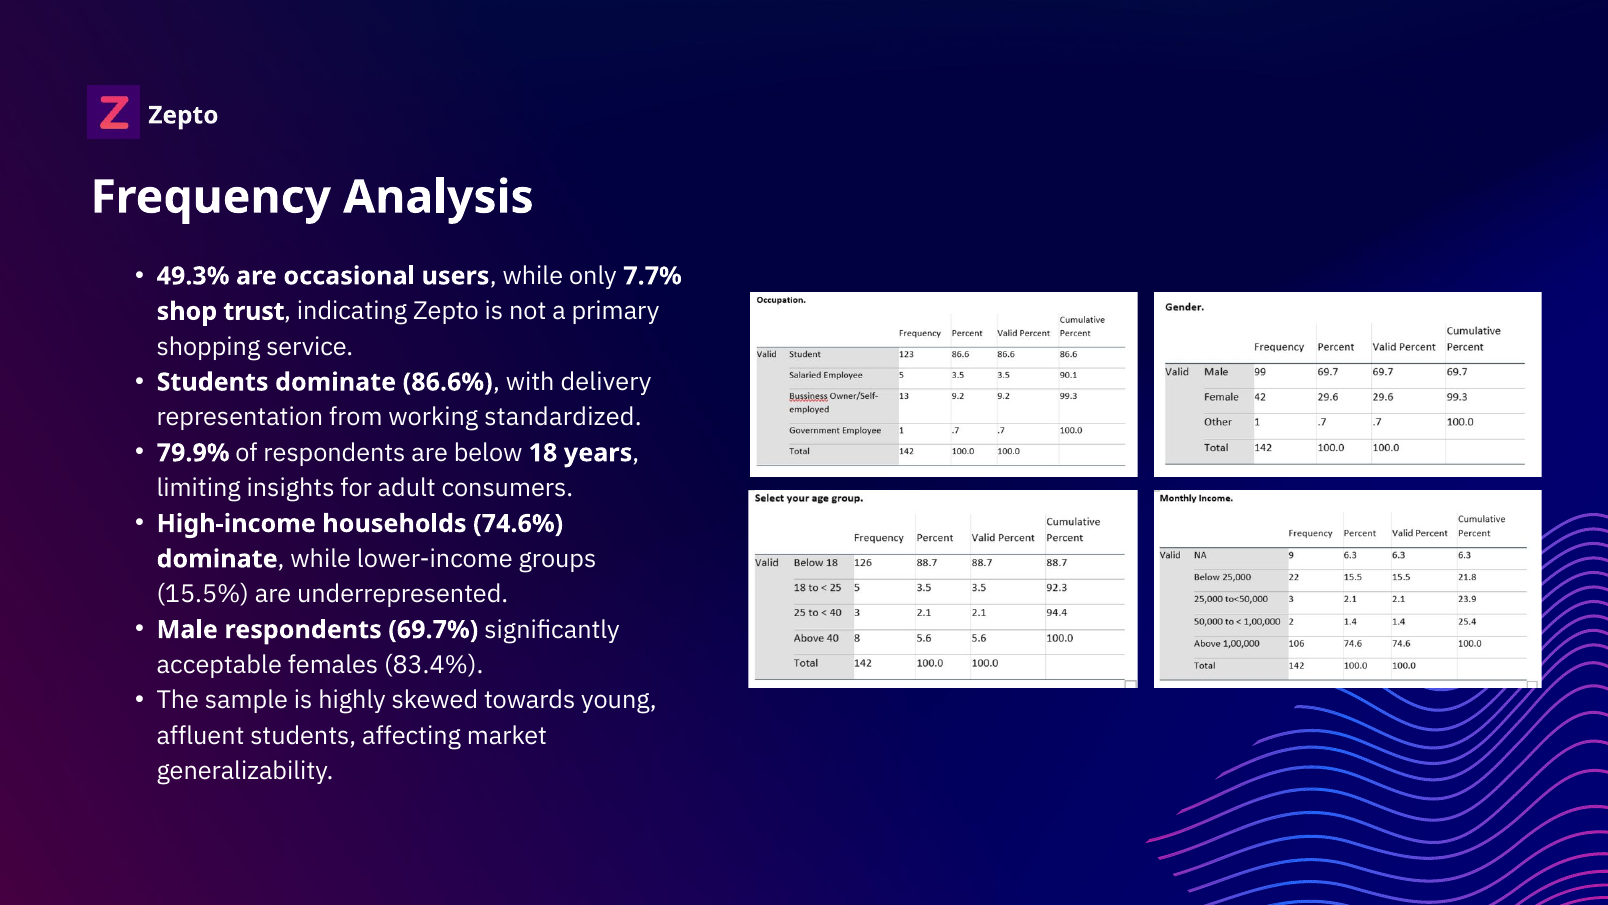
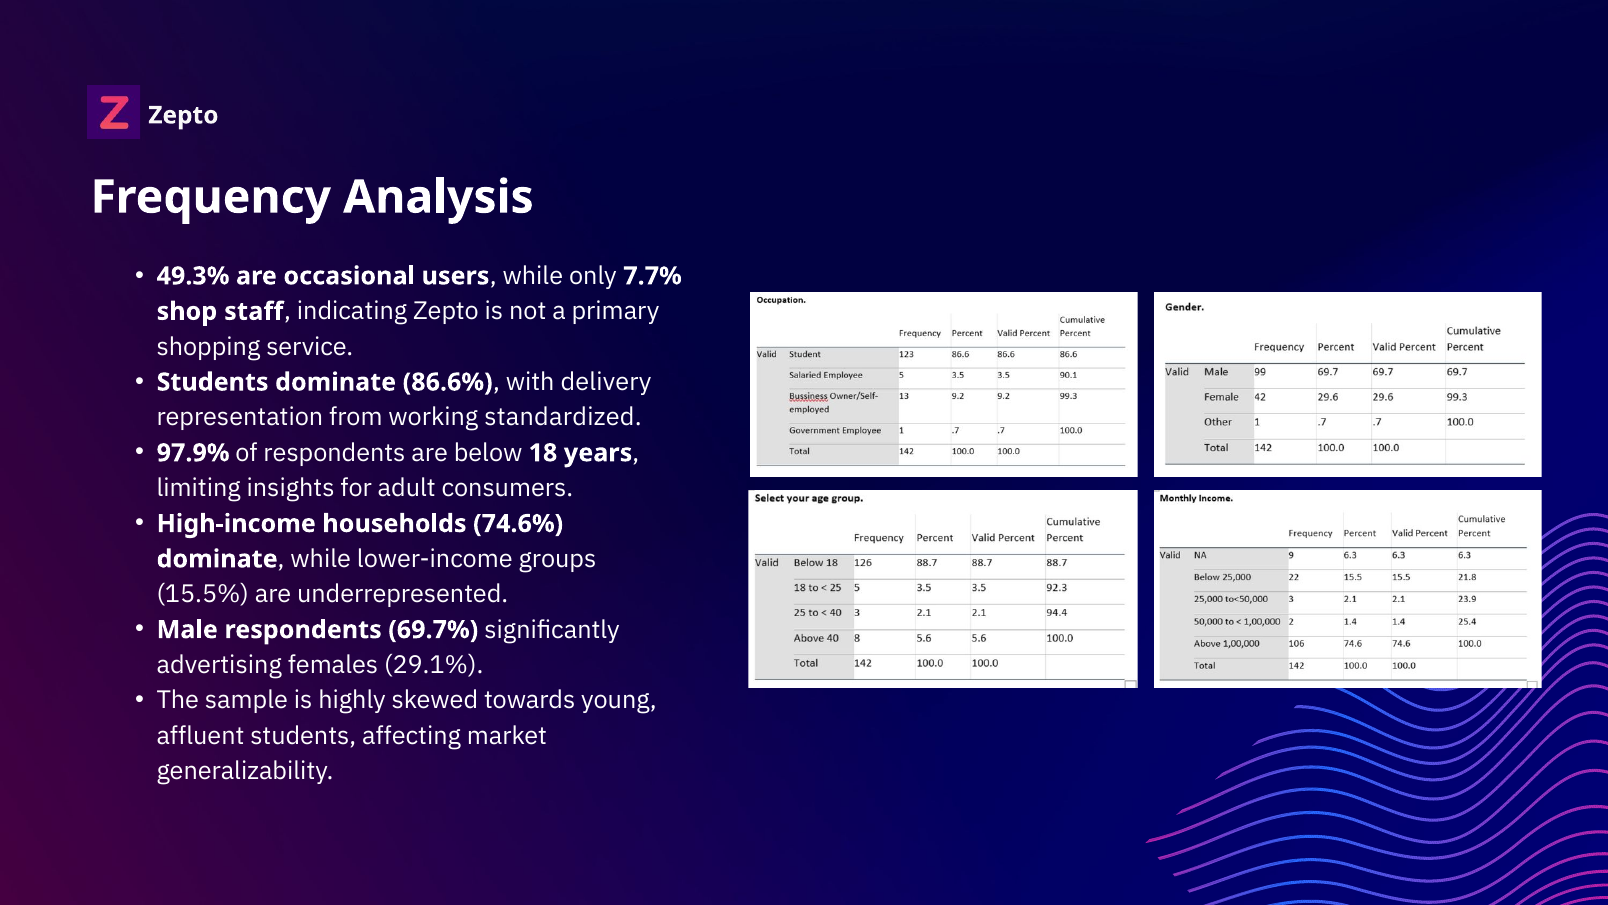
trust: trust -> staff
79.9%: 79.9% -> 97.9%
acceptable: acceptable -> advertising
83.4%: 83.4% -> 29.1%
